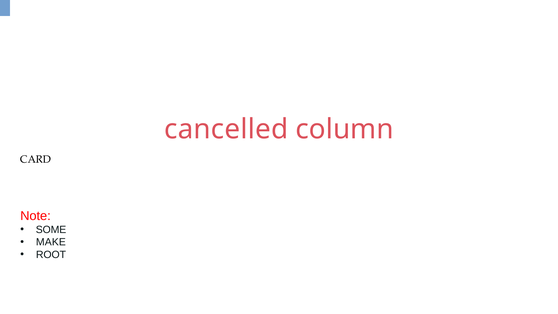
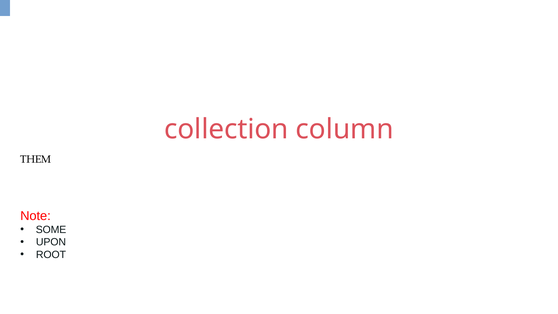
cancelled: cancelled -> collection
CARD: CARD -> THEM
MAKE: MAKE -> UPON
